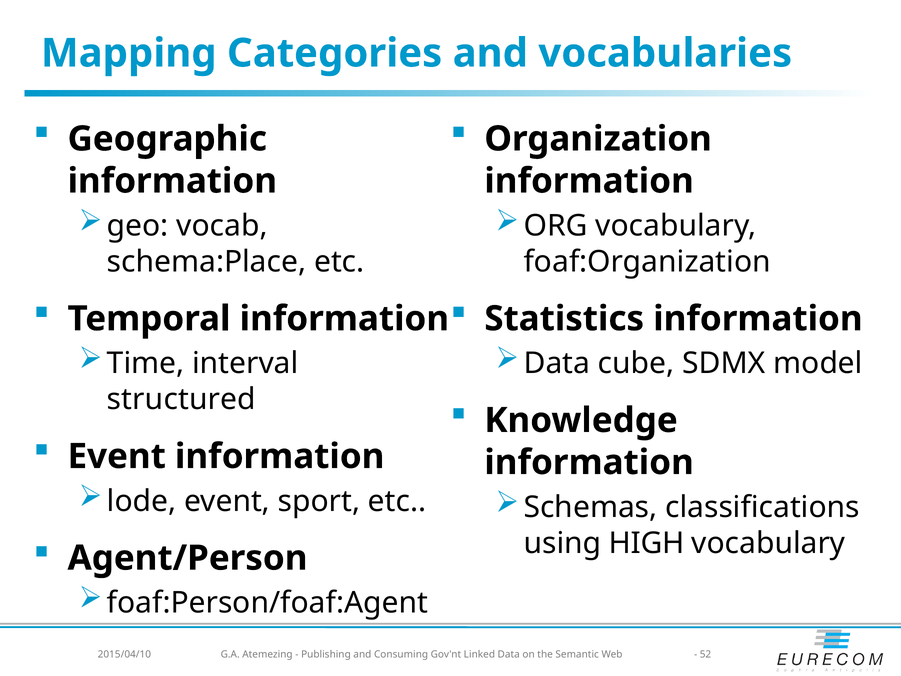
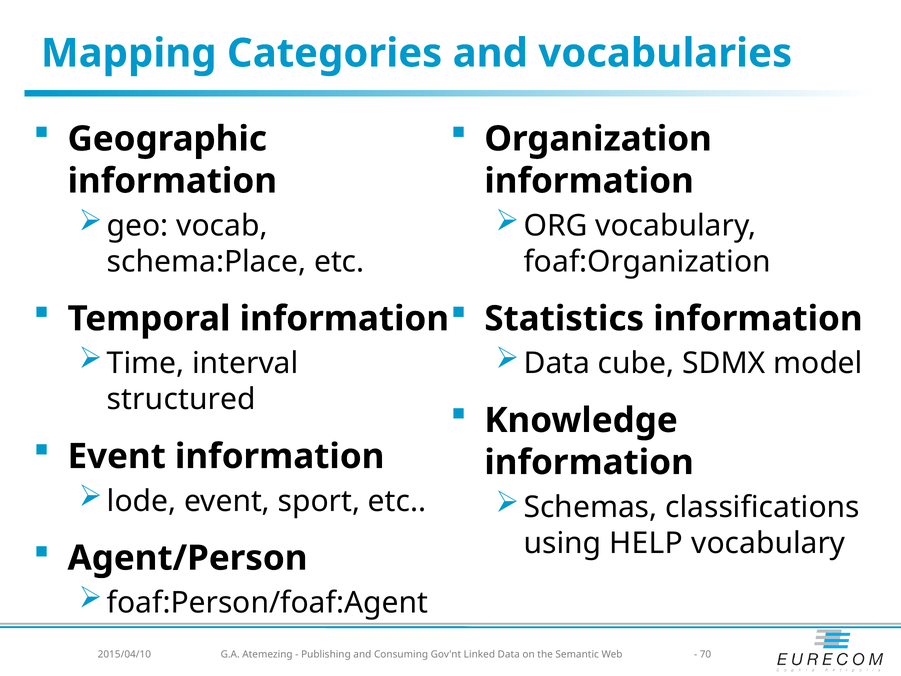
HIGH: HIGH -> HELP
52: 52 -> 70
